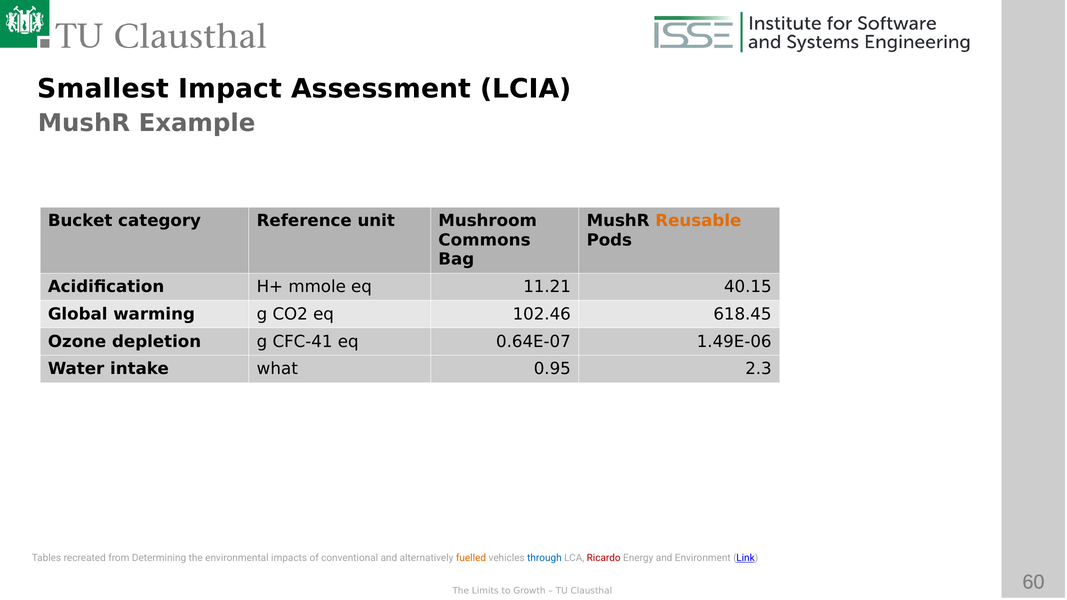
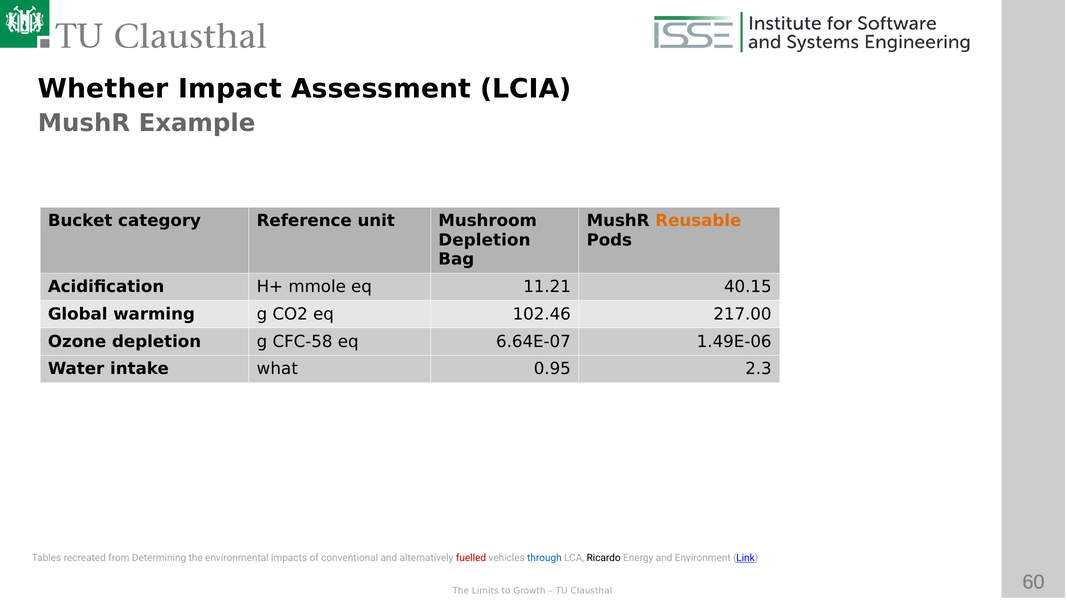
Smallest: Smallest -> Whether
Commons at (484, 240): Commons -> Depletion
618.45: 618.45 -> 217.00
CFC-41: CFC-41 -> CFC-58
0.64E-07: 0.64E-07 -> 6.64E-07
fuelled colour: orange -> red
Ricardo colour: red -> black
